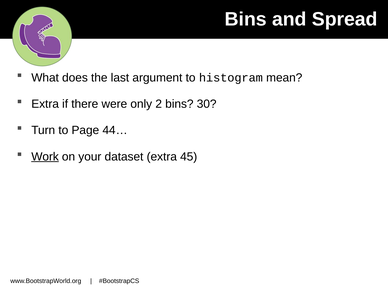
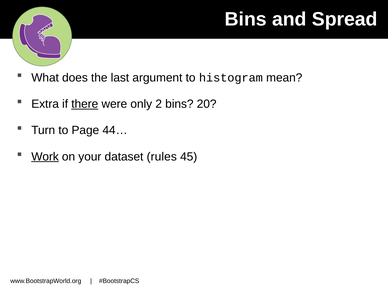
there underline: none -> present
30: 30 -> 20
dataset extra: extra -> rules
